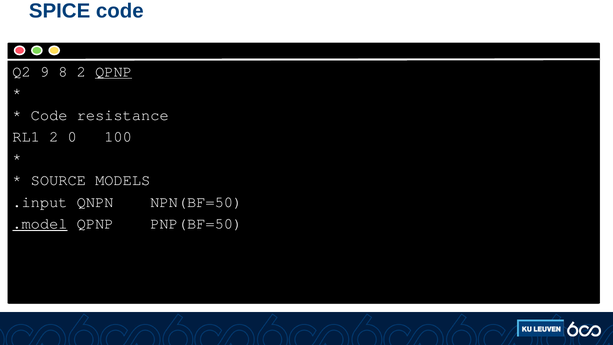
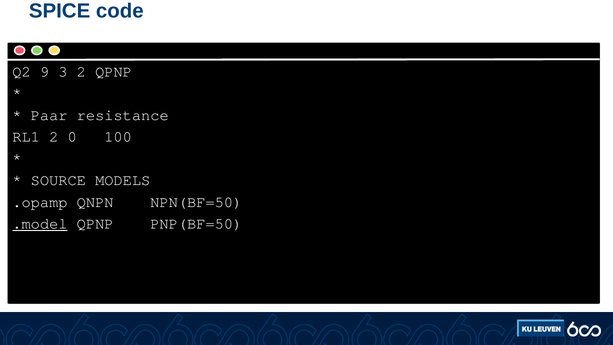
8: 8 -> 3
QPNP at (114, 72) underline: present -> none
Code at (49, 115): Code -> Paar
.input: .input -> .opamp
